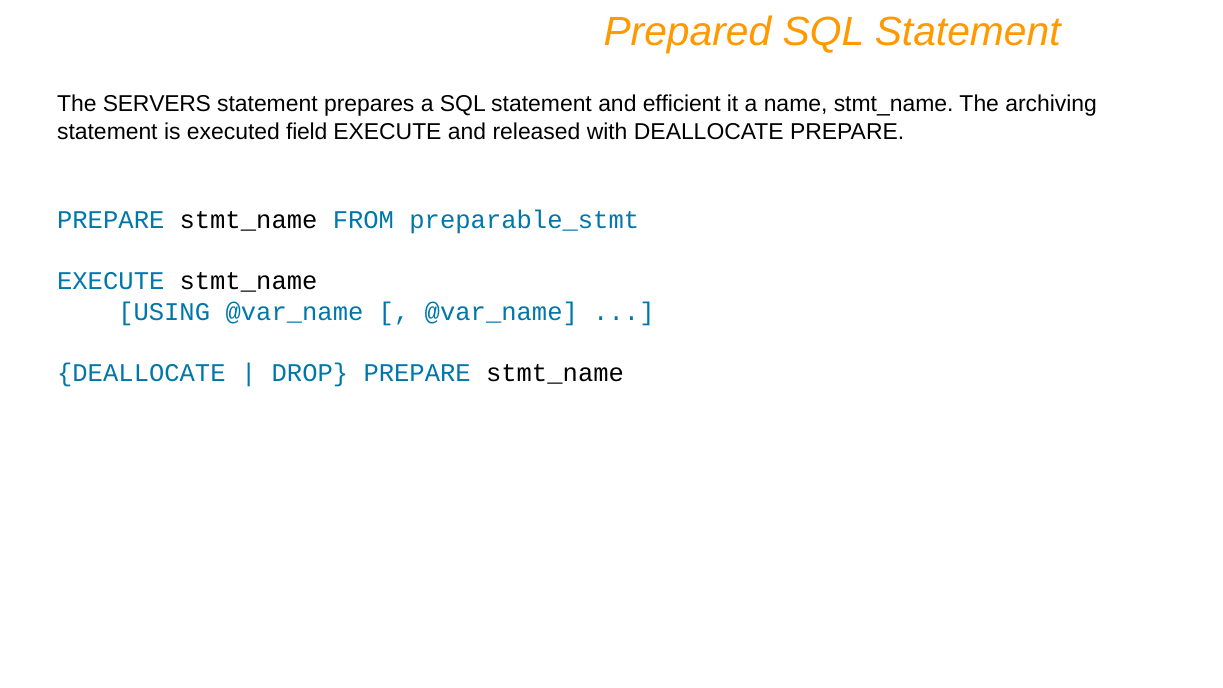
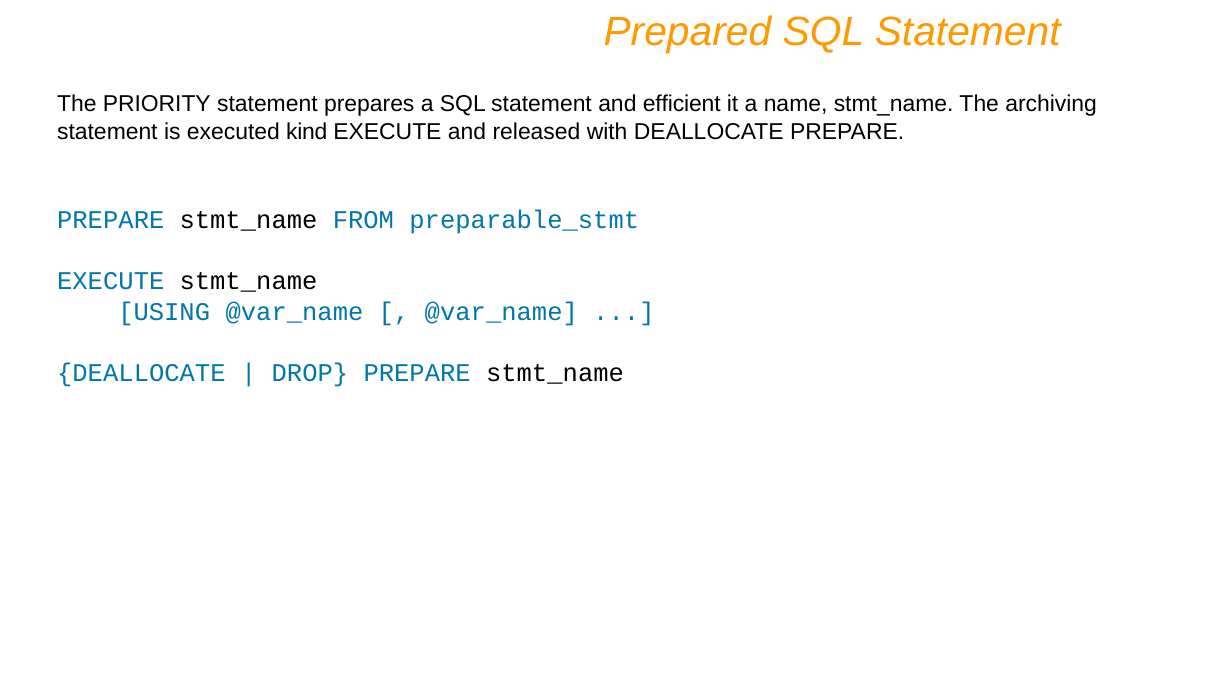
SERVERS: SERVERS -> PRIORITY
field: field -> kind
